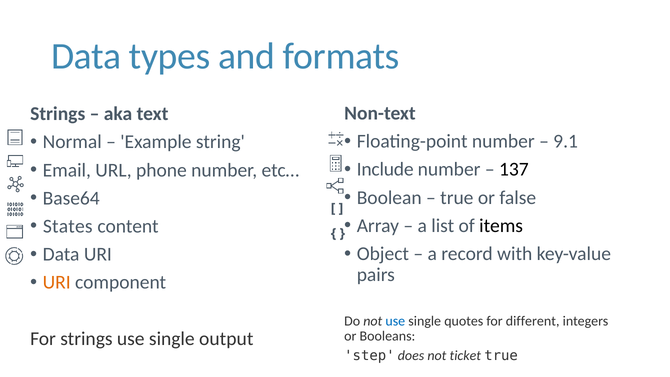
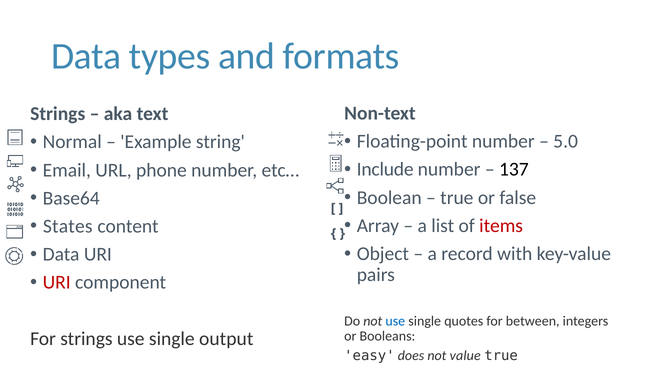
9.1: 9.1 -> 5.0
items colour: black -> red
URI at (57, 282) colour: orange -> red
different: different -> between
step: step -> easy
ticket: ticket -> value
